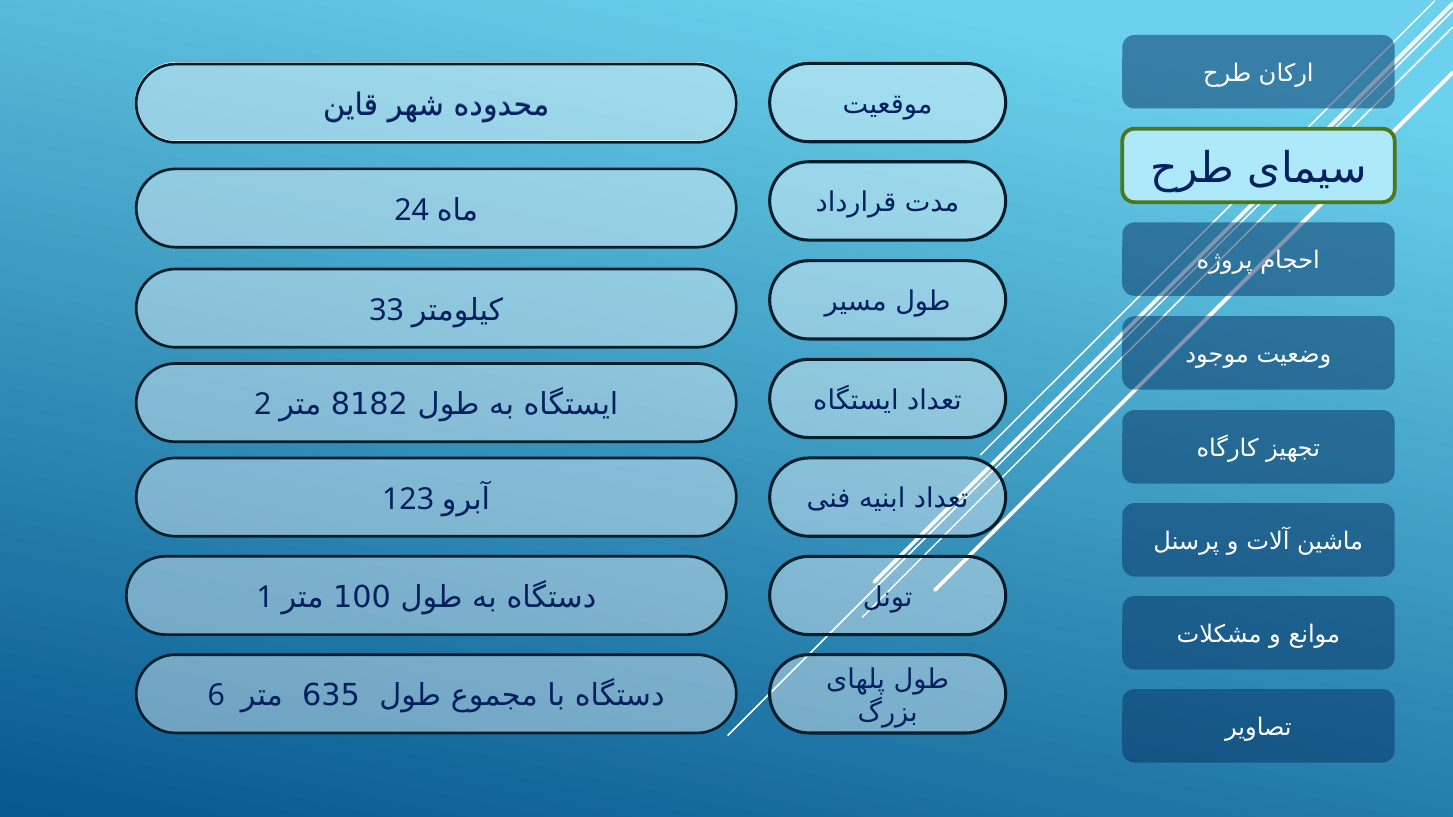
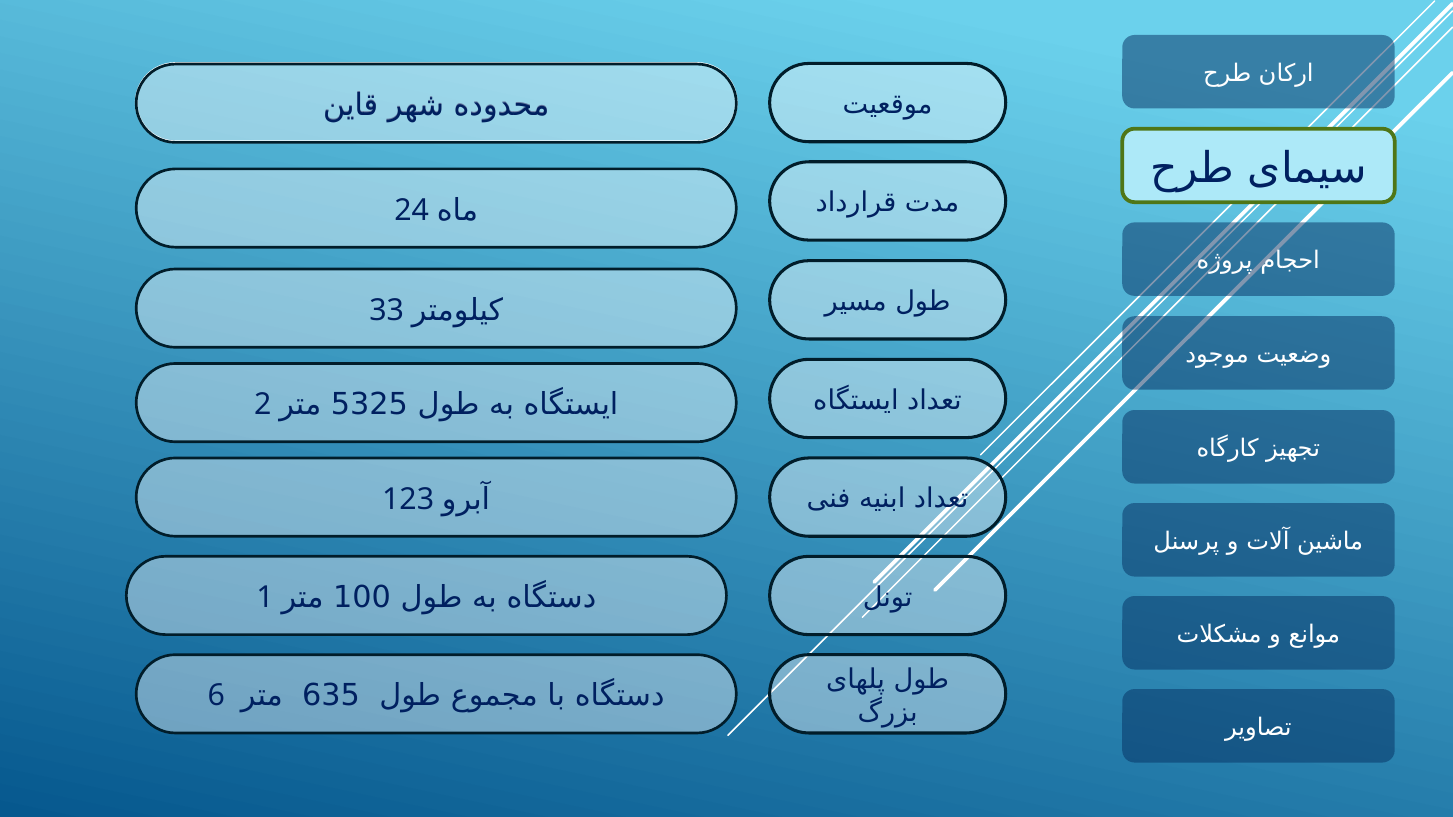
8182: 8182 -> 5325
